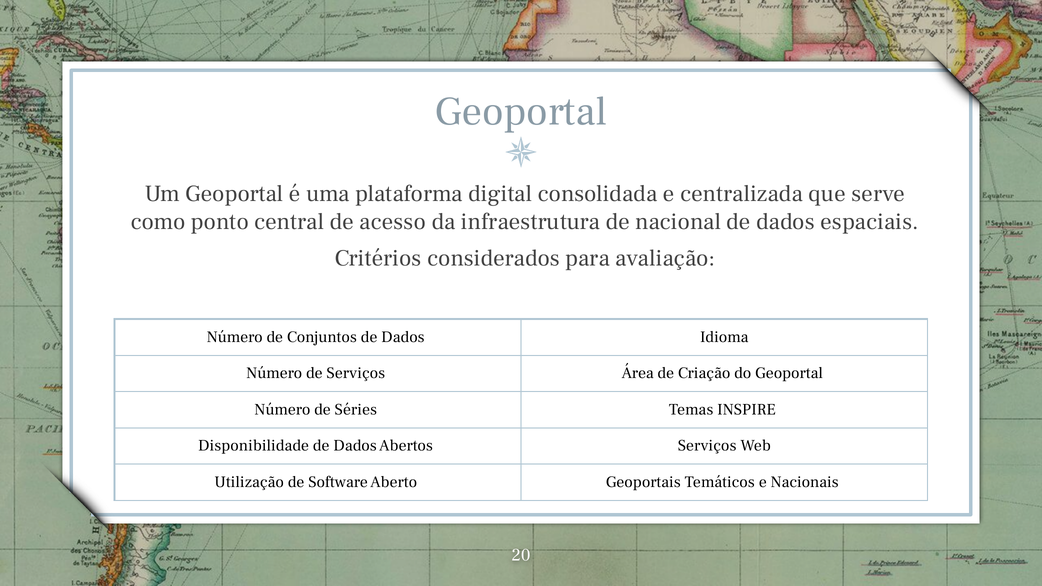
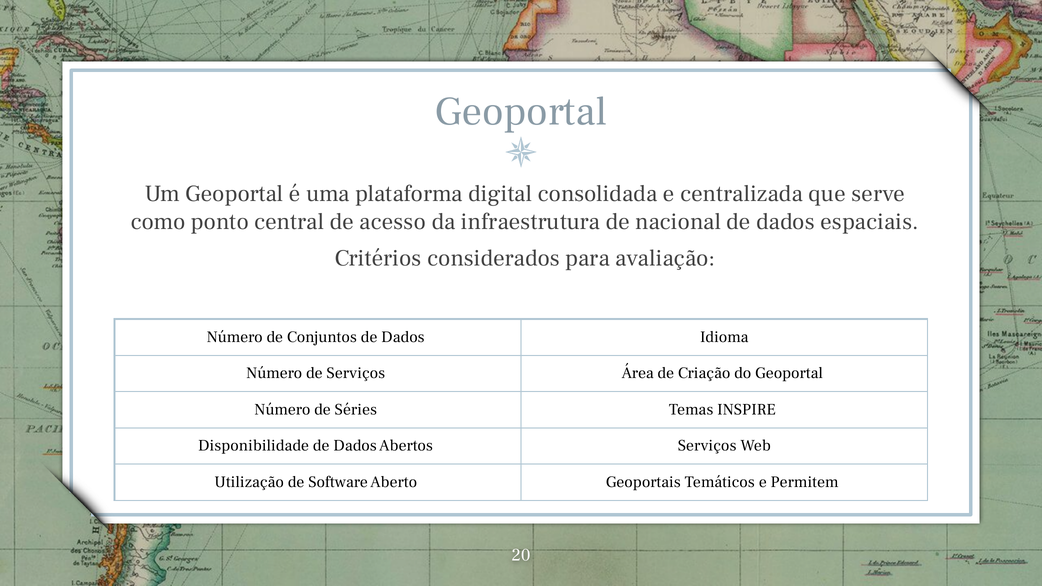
Nacionais: Nacionais -> Permitem
